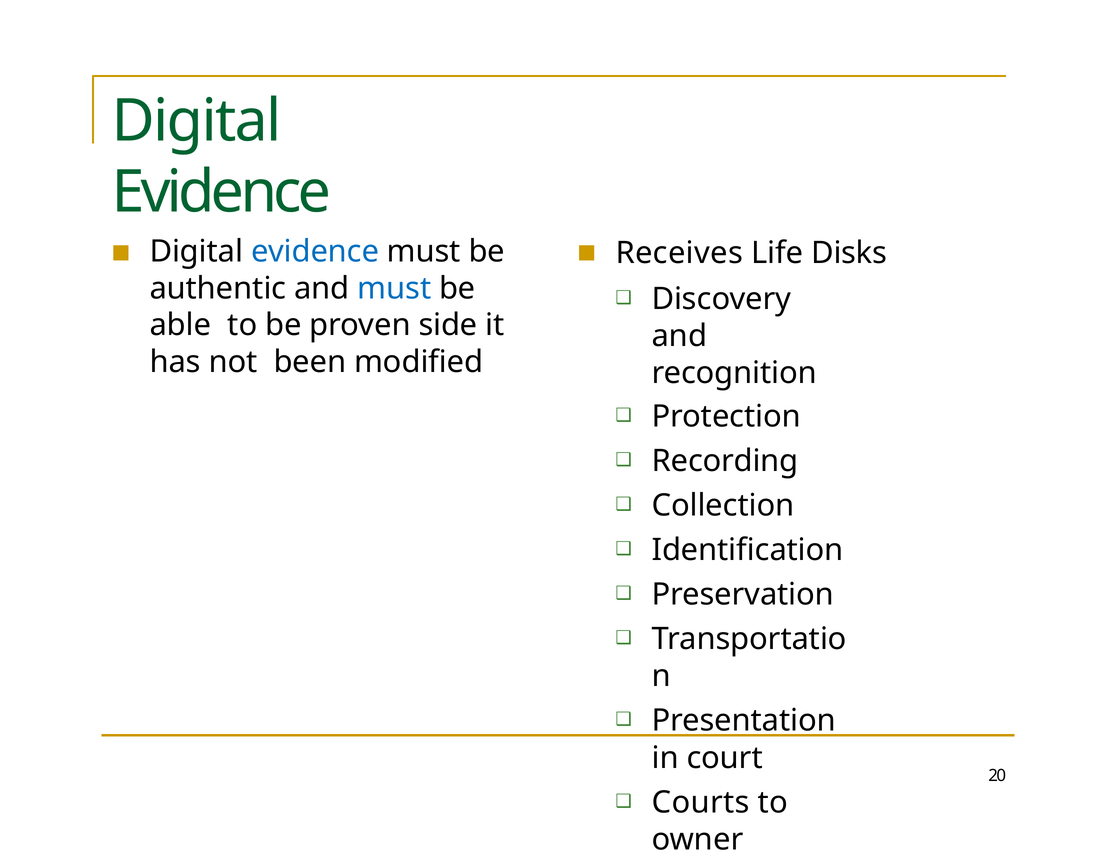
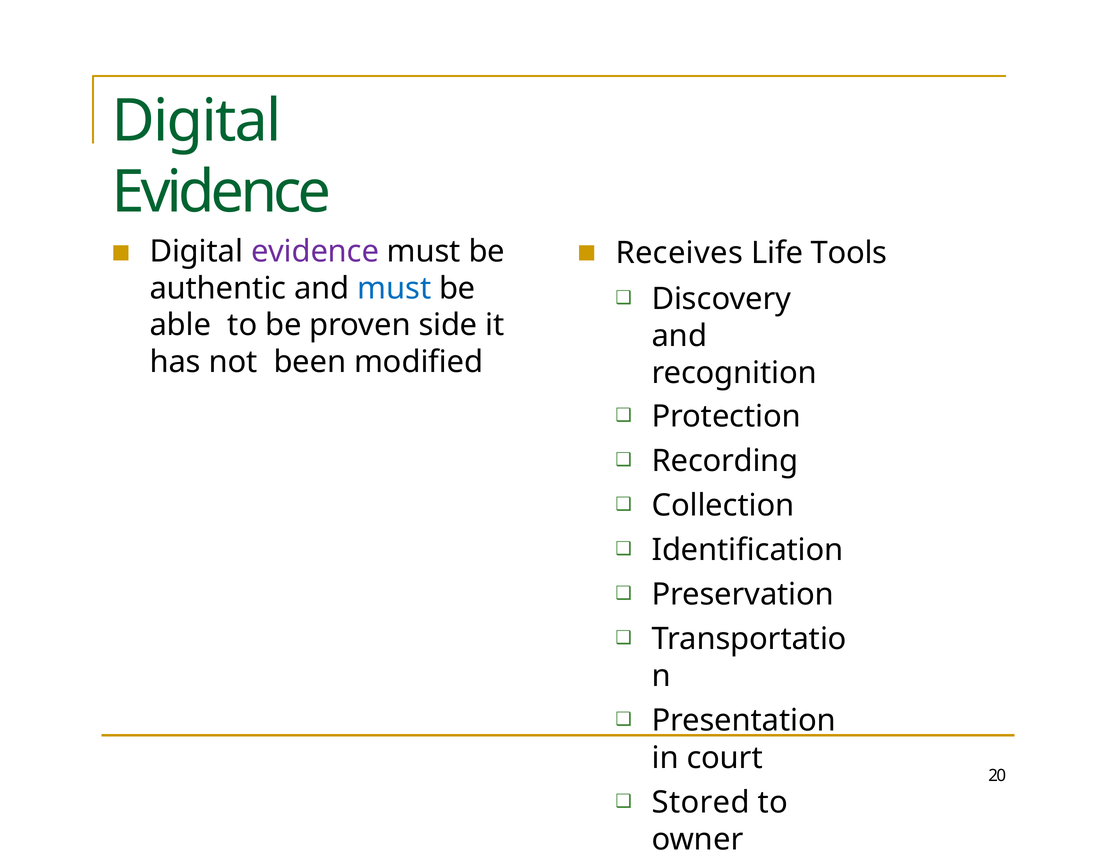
evidence at (315, 252) colour: blue -> purple
Disks: Disks -> Tools
Courts: Courts -> Stored
